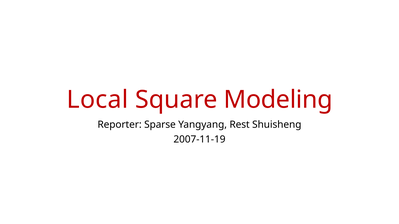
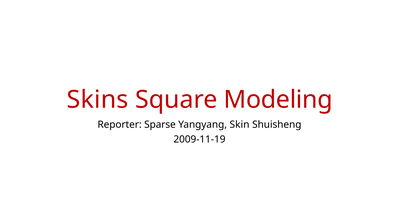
Local: Local -> Skins
Rest: Rest -> Skin
2007-11-19: 2007-11-19 -> 2009-11-19
